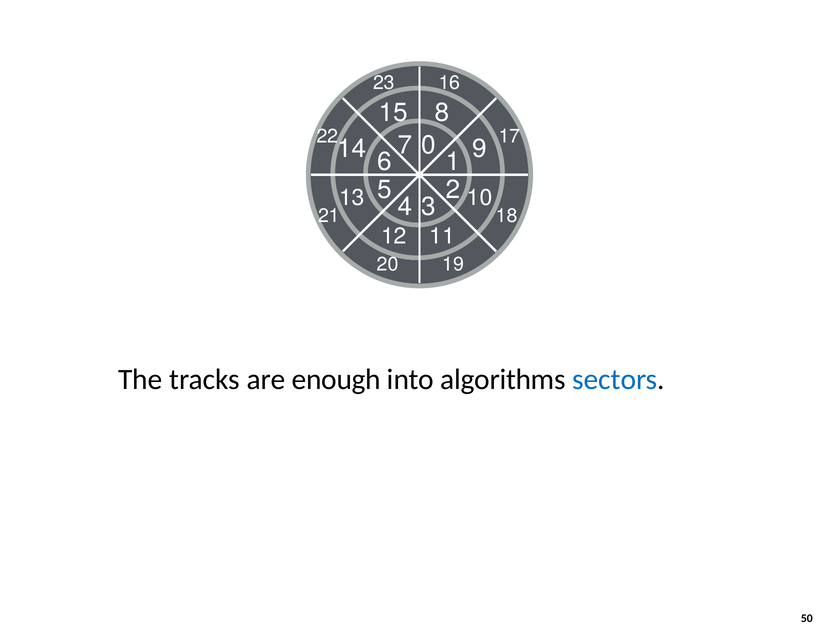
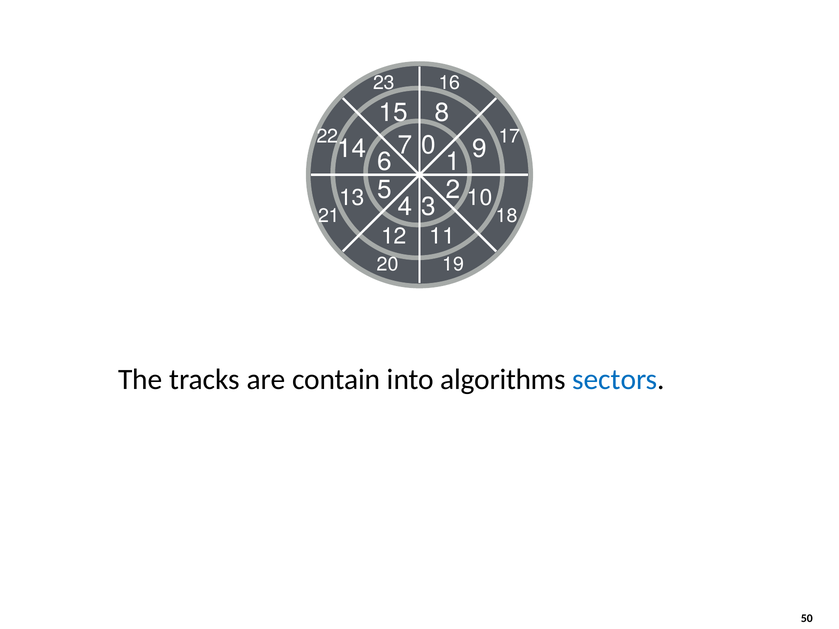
enough: enough -> contain
